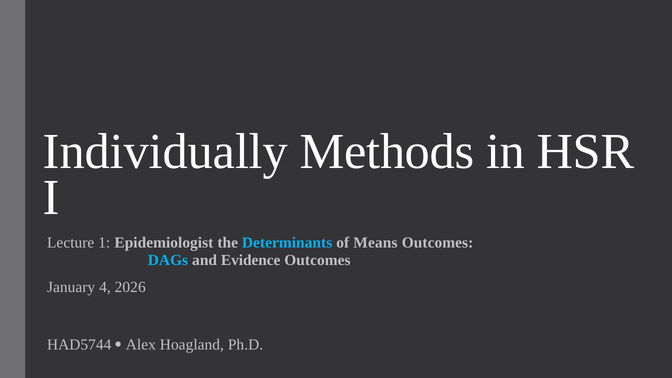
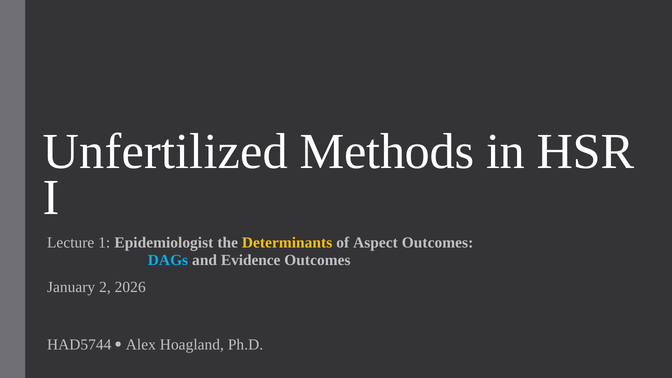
Individually: Individually -> Unfertilized
Determinants colour: light blue -> yellow
Means: Means -> Aspect
4: 4 -> 2
